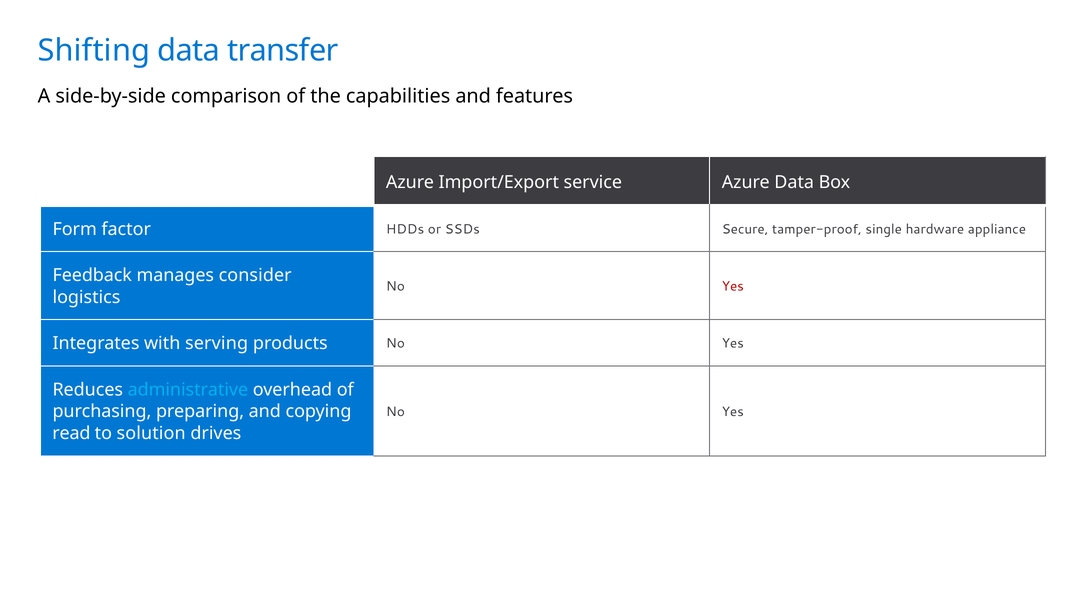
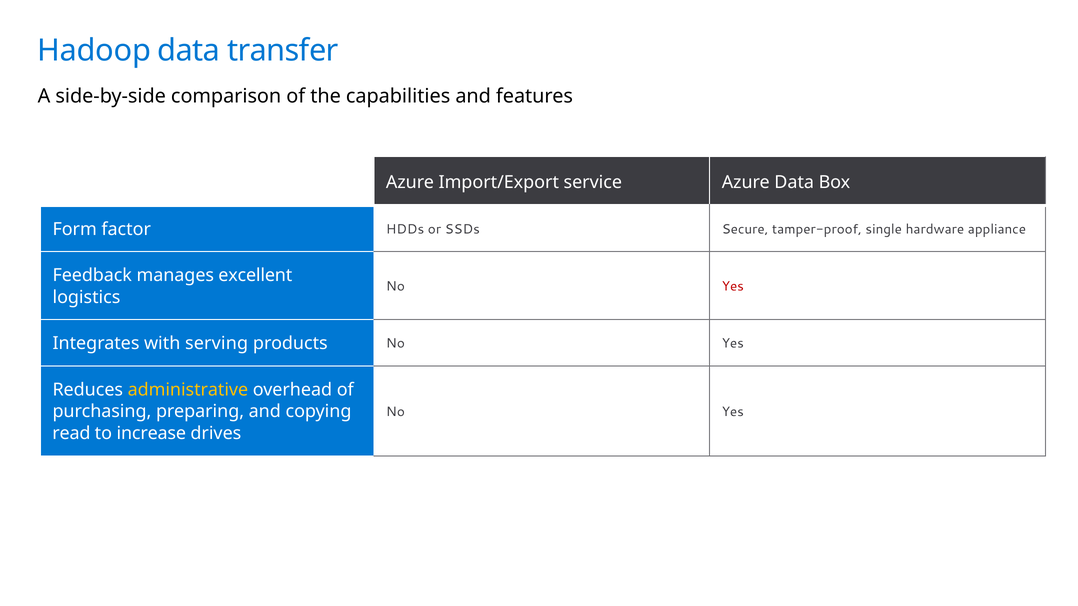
Shifting: Shifting -> Hadoop
consider: consider -> excellent
administrative colour: light blue -> yellow
solution: solution -> increase
